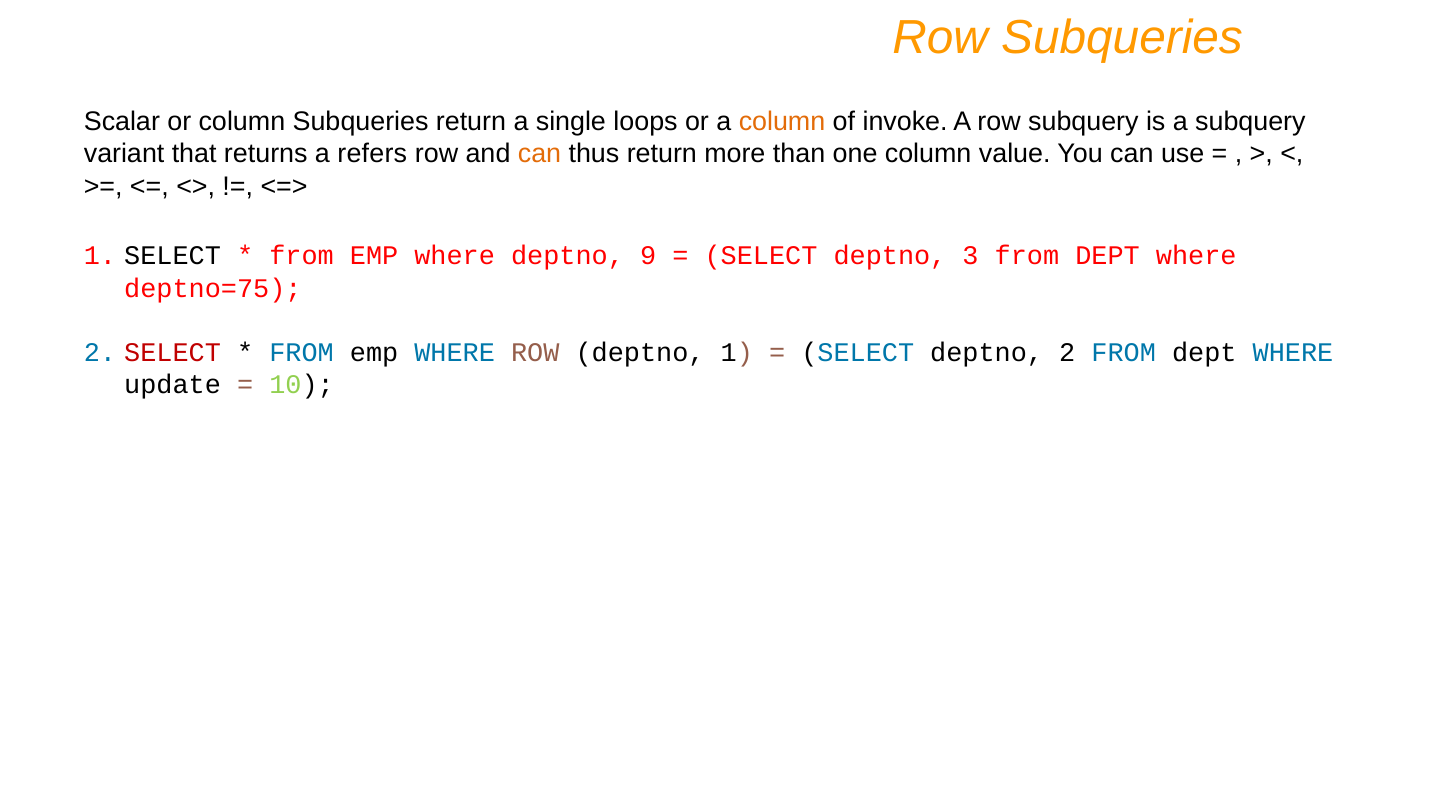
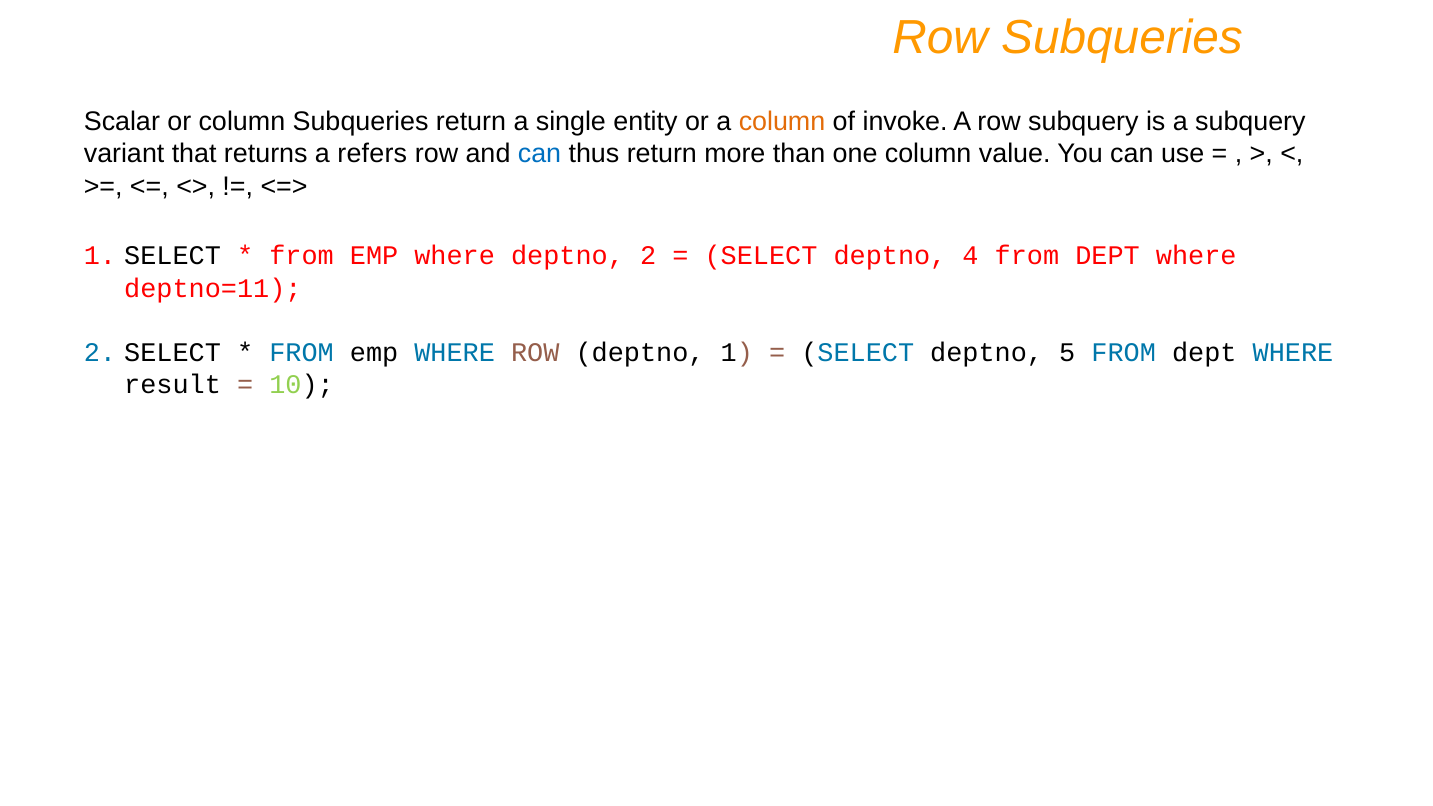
loops: loops -> entity
can at (540, 154) colour: orange -> blue
deptno 9: 9 -> 2
3: 3 -> 4
deptno=75: deptno=75 -> deptno=11
SELECT at (173, 353) colour: red -> black
deptno 2: 2 -> 5
update: update -> result
